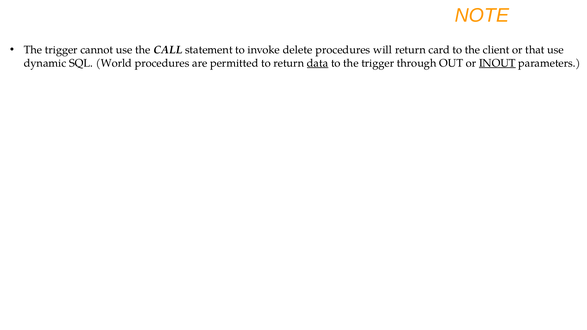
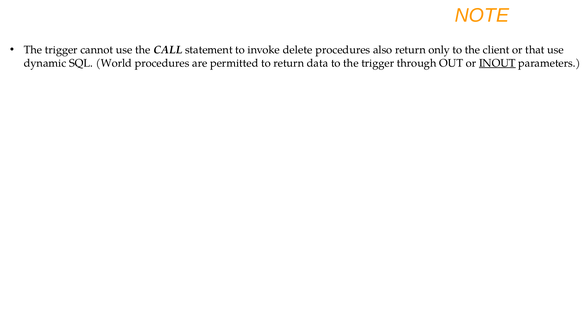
will: will -> also
card: card -> only
data underline: present -> none
